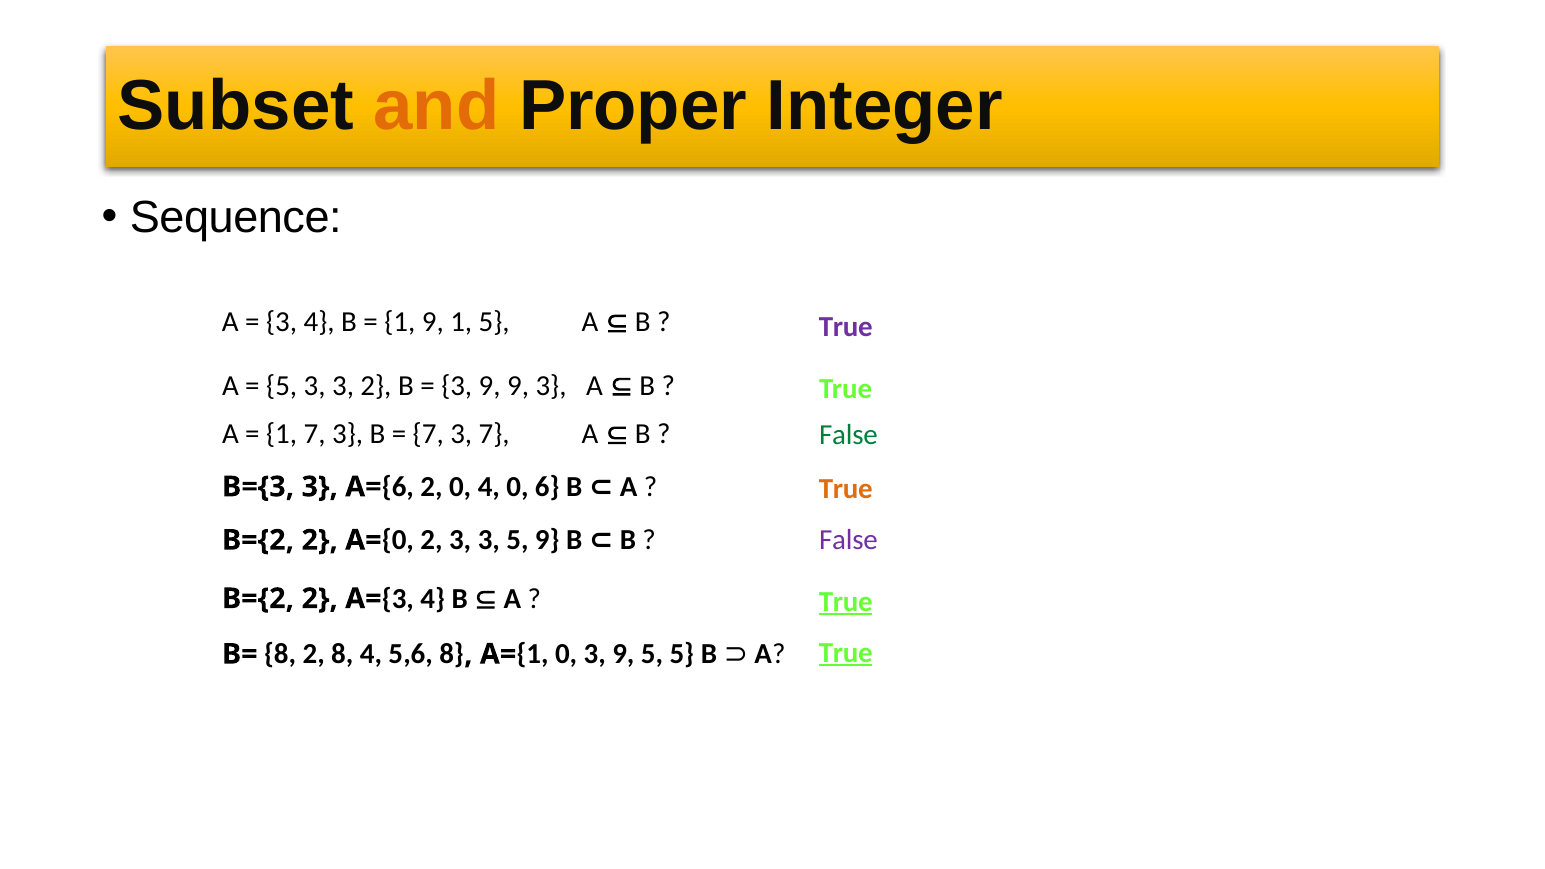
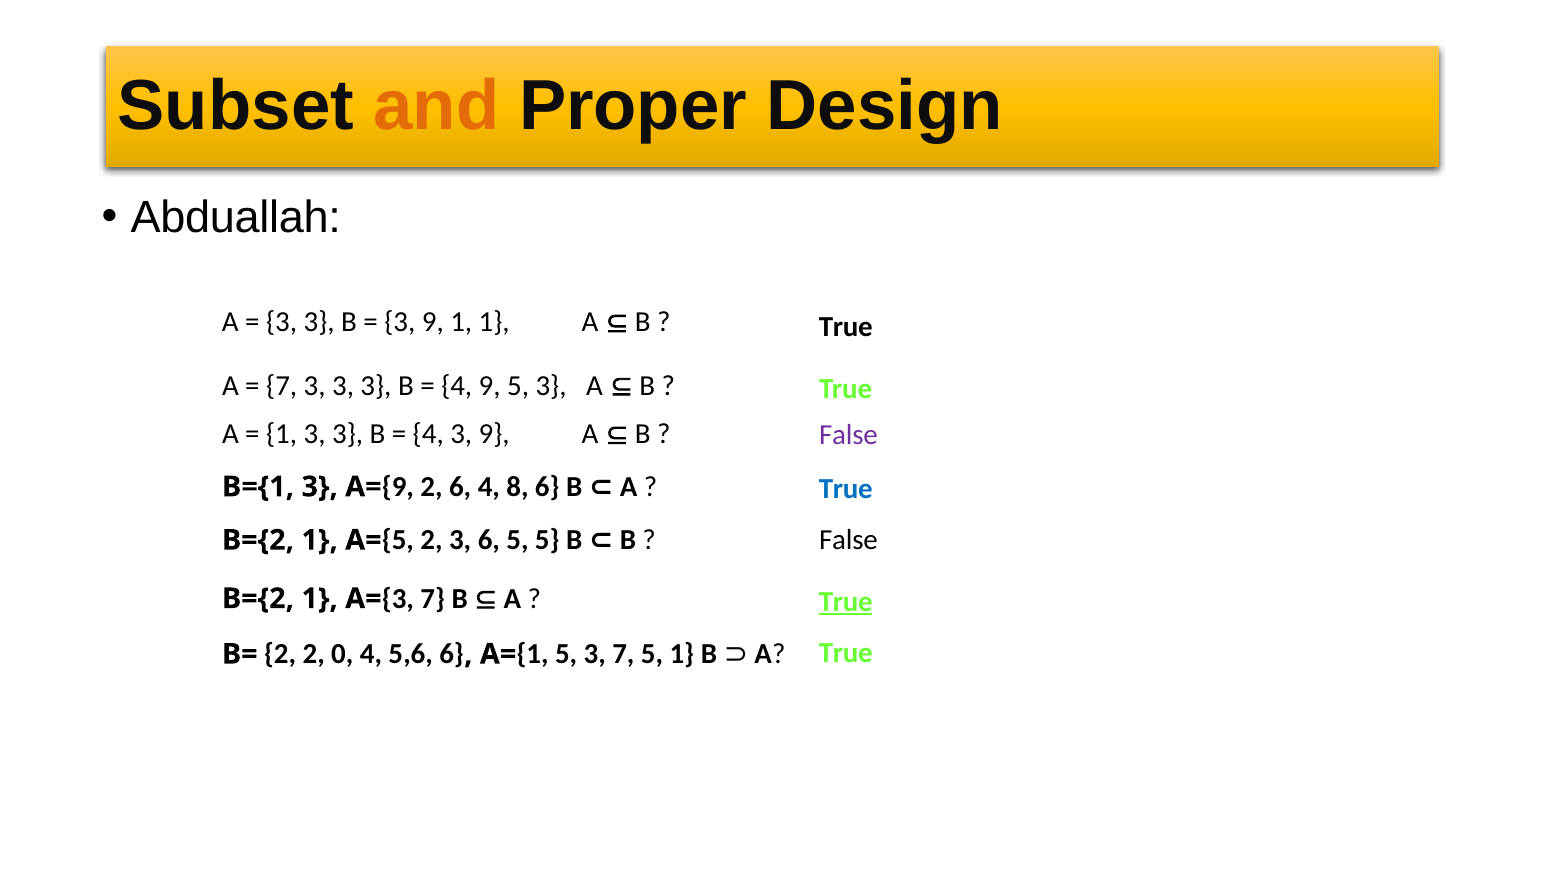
Integer: Integer -> Design
Sequence: Sequence -> Abduallah
4 at (319, 322): 4 -> 3
1 at (400, 322): 1 -> 3
1 5: 5 -> 1
True at (846, 327) colour: purple -> black
5 at (282, 386): 5 -> 7
3 3 2: 2 -> 3
3 at (457, 386): 3 -> 4
9 9: 9 -> 5
1 7: 7 -> 3
7 at (428, 434): 7 -> 4
7 at (494, 434): 7 -> 9
False at (849, 435) colour: green -> purple
B={3: B={3 -> B={1
6 at (398, 487): 6 -> 9
2 0: 0 -> 6
4 0: 0 -> 8
True at (846, 489) colour: orange -> blue
2 at (320, 540): 2 -> 1
0 at (398, 540): 0 -> 5
2 3 3: 3 -> 6
5 9: 9 -> 5
False at (849, 540) colour: purple -> black
2 at (320, 599): 2 -> 1
4 at (433, 599): 4 -> 7
B= 8: 8 -> 2
2 8: 8 -> 0
5,6 8: 8 -> 6
1 0: 0 -> 5
9 at (623, 654): 9 -> 7
5 5: 5 -> 1
True at (846, 653) underline: present -> none
